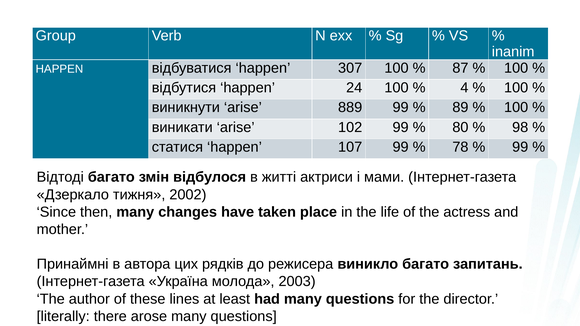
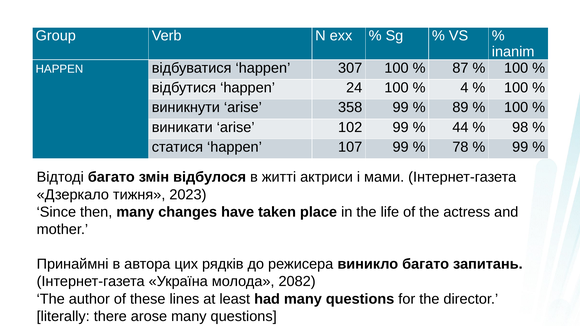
889: 889 -> 358
80: 80 -> 44
2002: 2002 -> 2023
2003: 2003 -> 2082
